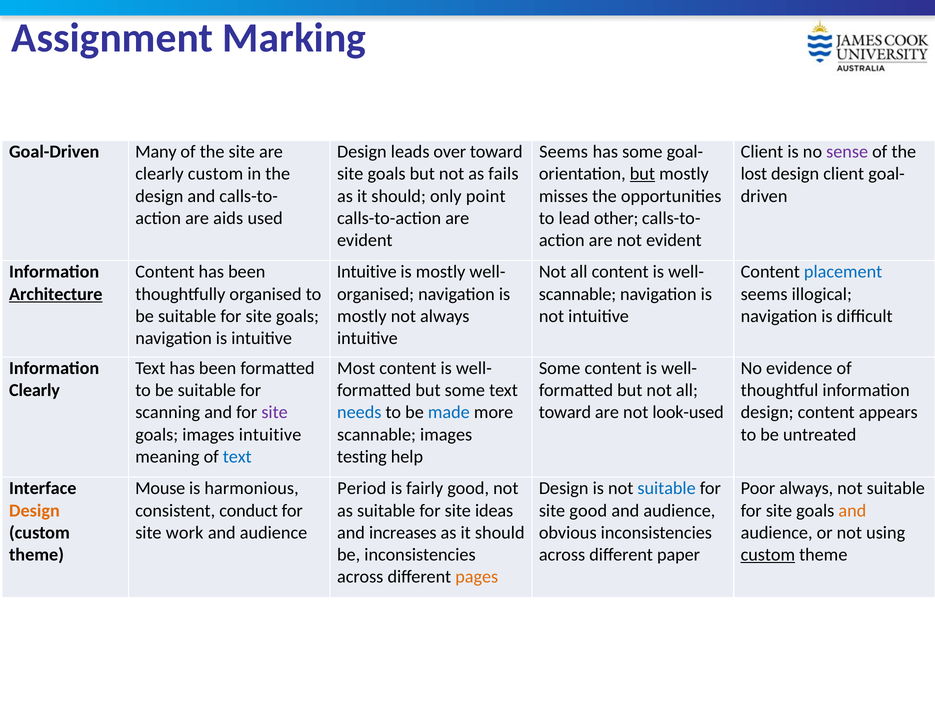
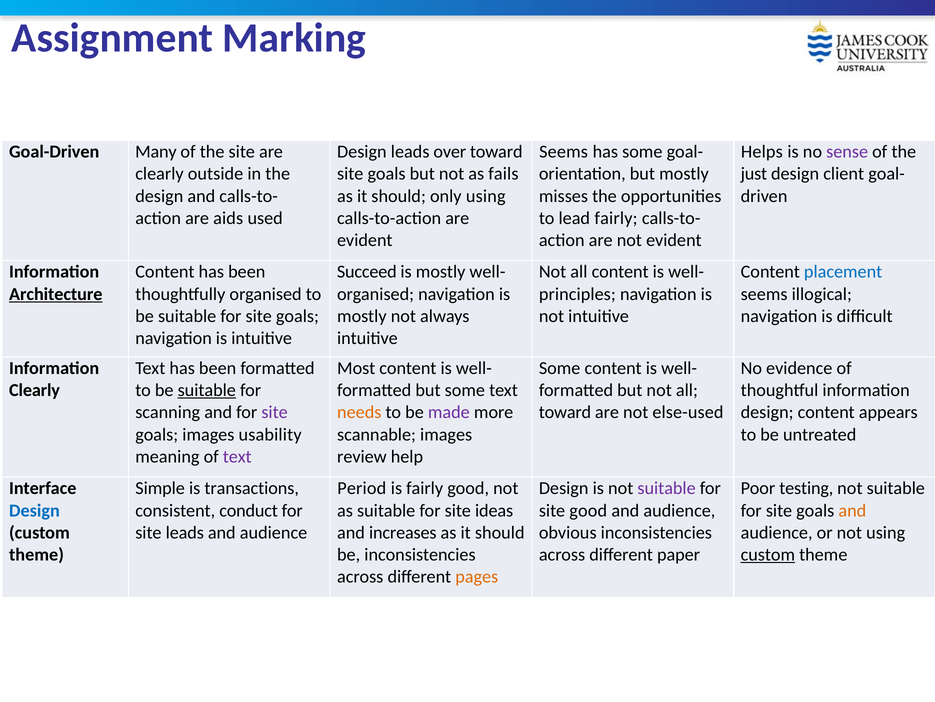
Client at (762, 152): Client -> Helps
clearly custom: custom -> outside
but at (642, 174) underline: present -> none
lost: lost -> just
only point: point -> using
lead other: other -> fairly
Intuitive at (367, 272): Intuitive -> Succeed
scannable at (577, 294): scannable -> principles
suitable at (207, 390) underline: none -> present
needs colour: blue -> orange
made colour: blue -> purple
look-used: look-used -> else-used
images intuitive: intuitive -> usability
text at (237, 456) colour: blue -> purple
testing: testing -> review
Mouse: Mouse -> Simple
harmonious: harmonious -> transactions
suitable at (667, 488) colour: blue -> purple
Poor always: always -> testing
Design at (34, 510) colour: orange -> blue
site work: work -> leads
